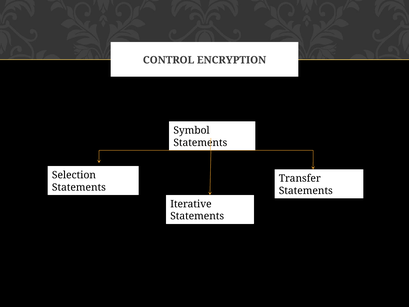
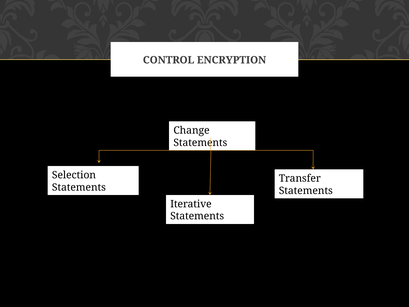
Symbol: Symbol -> Change
